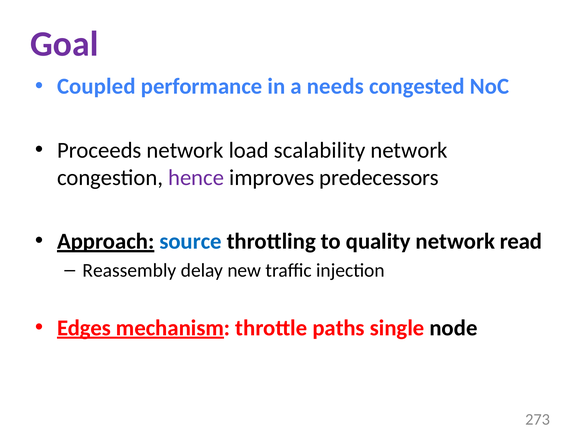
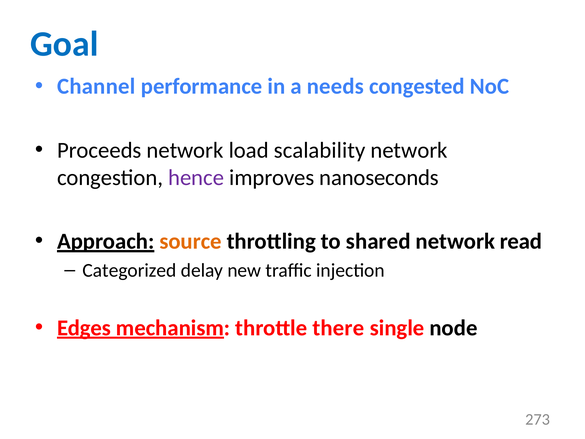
Goal colour: purple -> blue
Coupled: Coupled -> Channel
predecessors: predecessors -> nanoseconds
source colour: blue -> orange
quality: quality -> shared
Reassembly: Reassembly -> Categorized
paths: paths -> there
